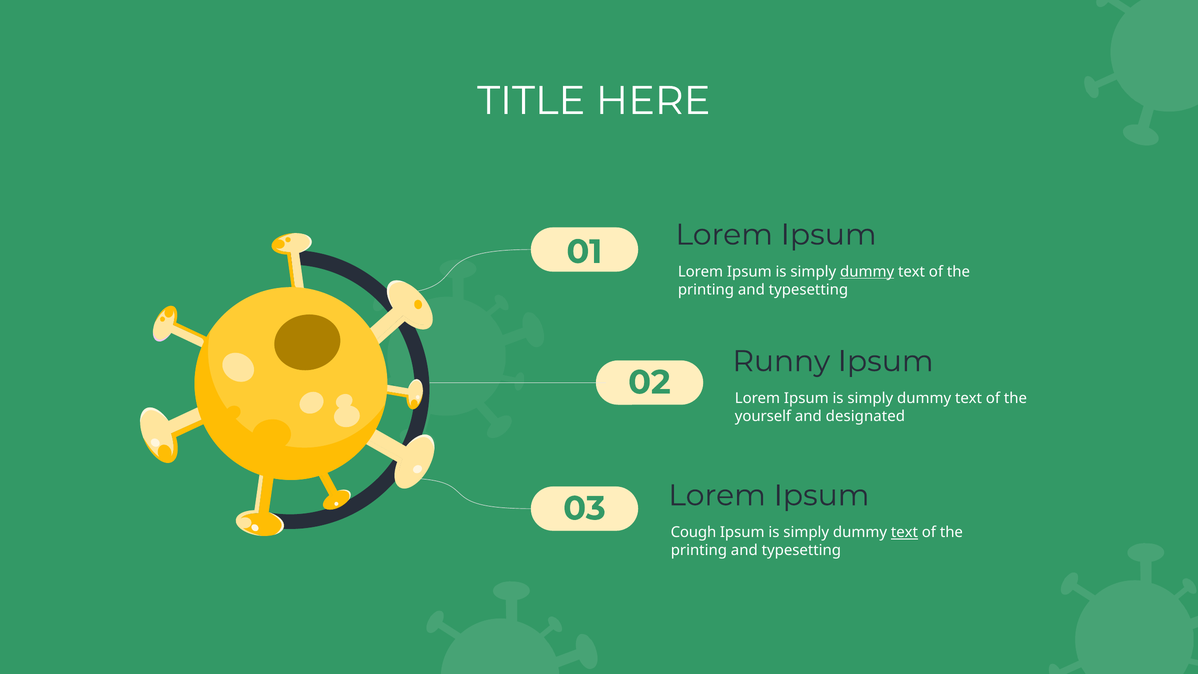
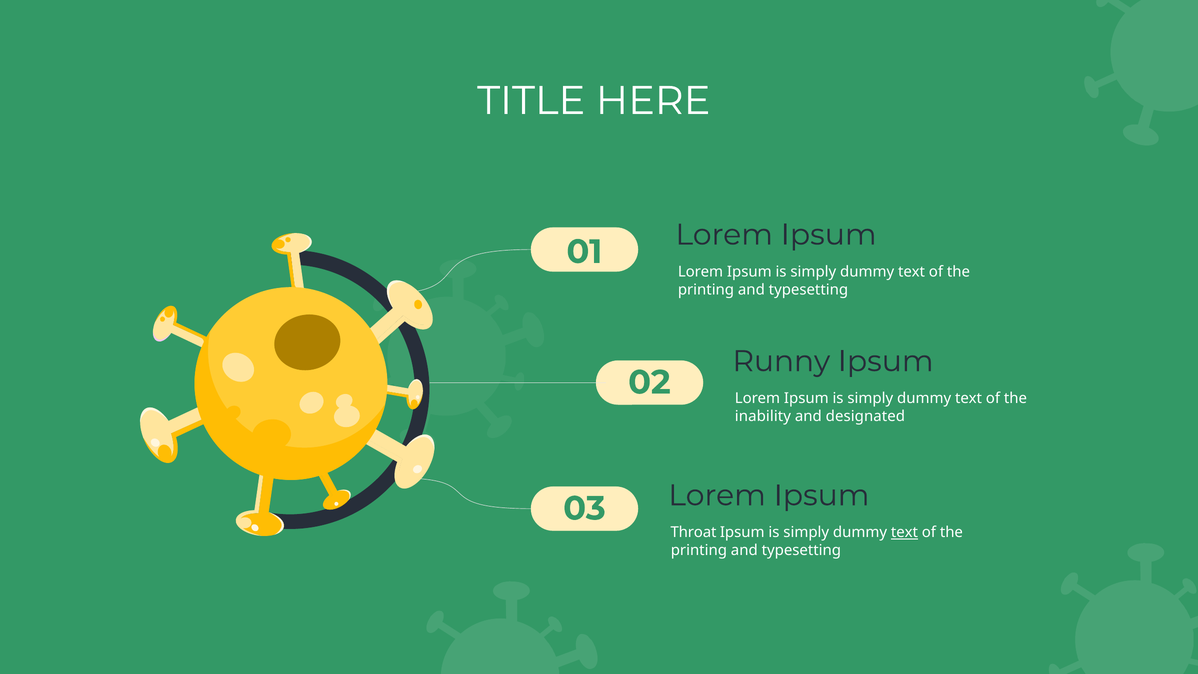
dummy at (867, 272) underline: present -> none
yourself: yourself -> inability
Cough: Cough -> Throat
